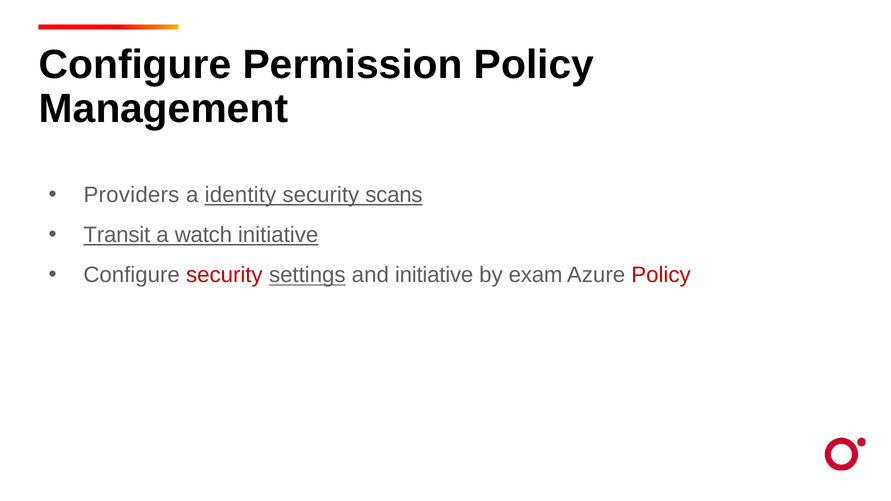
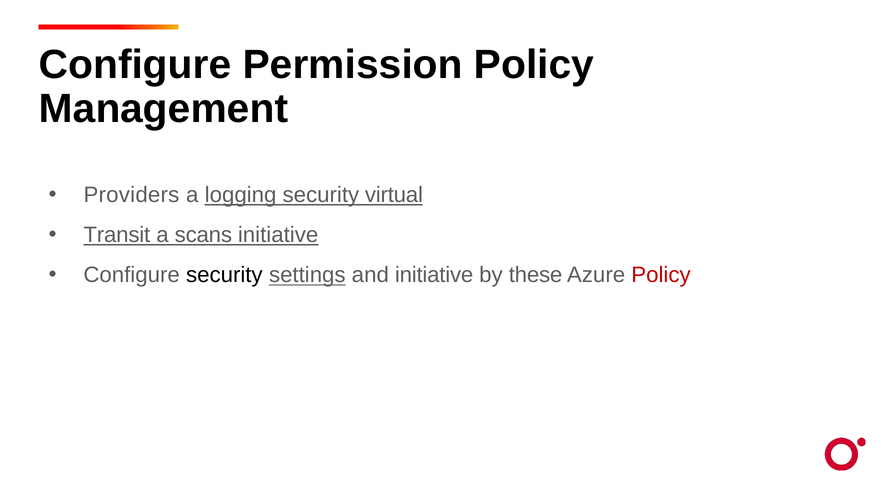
identity: identity -> logging
scans: scans -> virtual
watch: watch -> scans
security at (224, 275) colour: red -> black
exam: exam -> these
